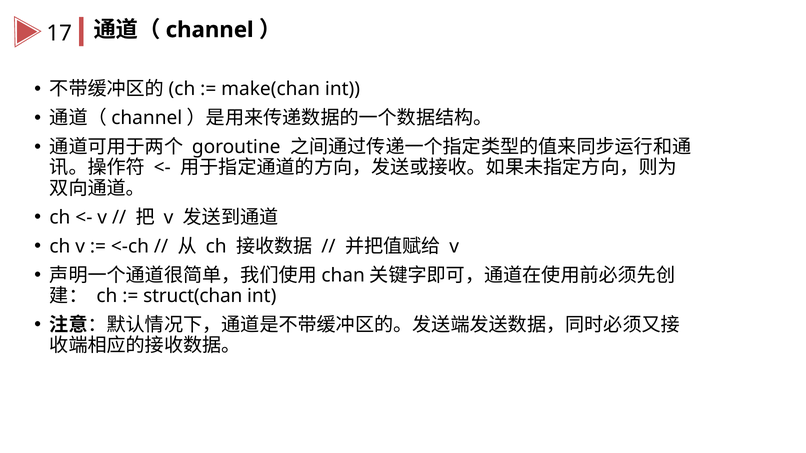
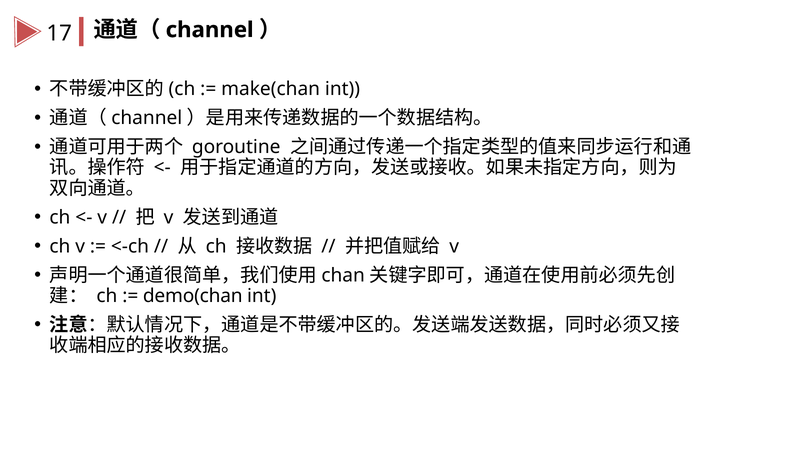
struct(chan: struct(chan -> demo(chan
